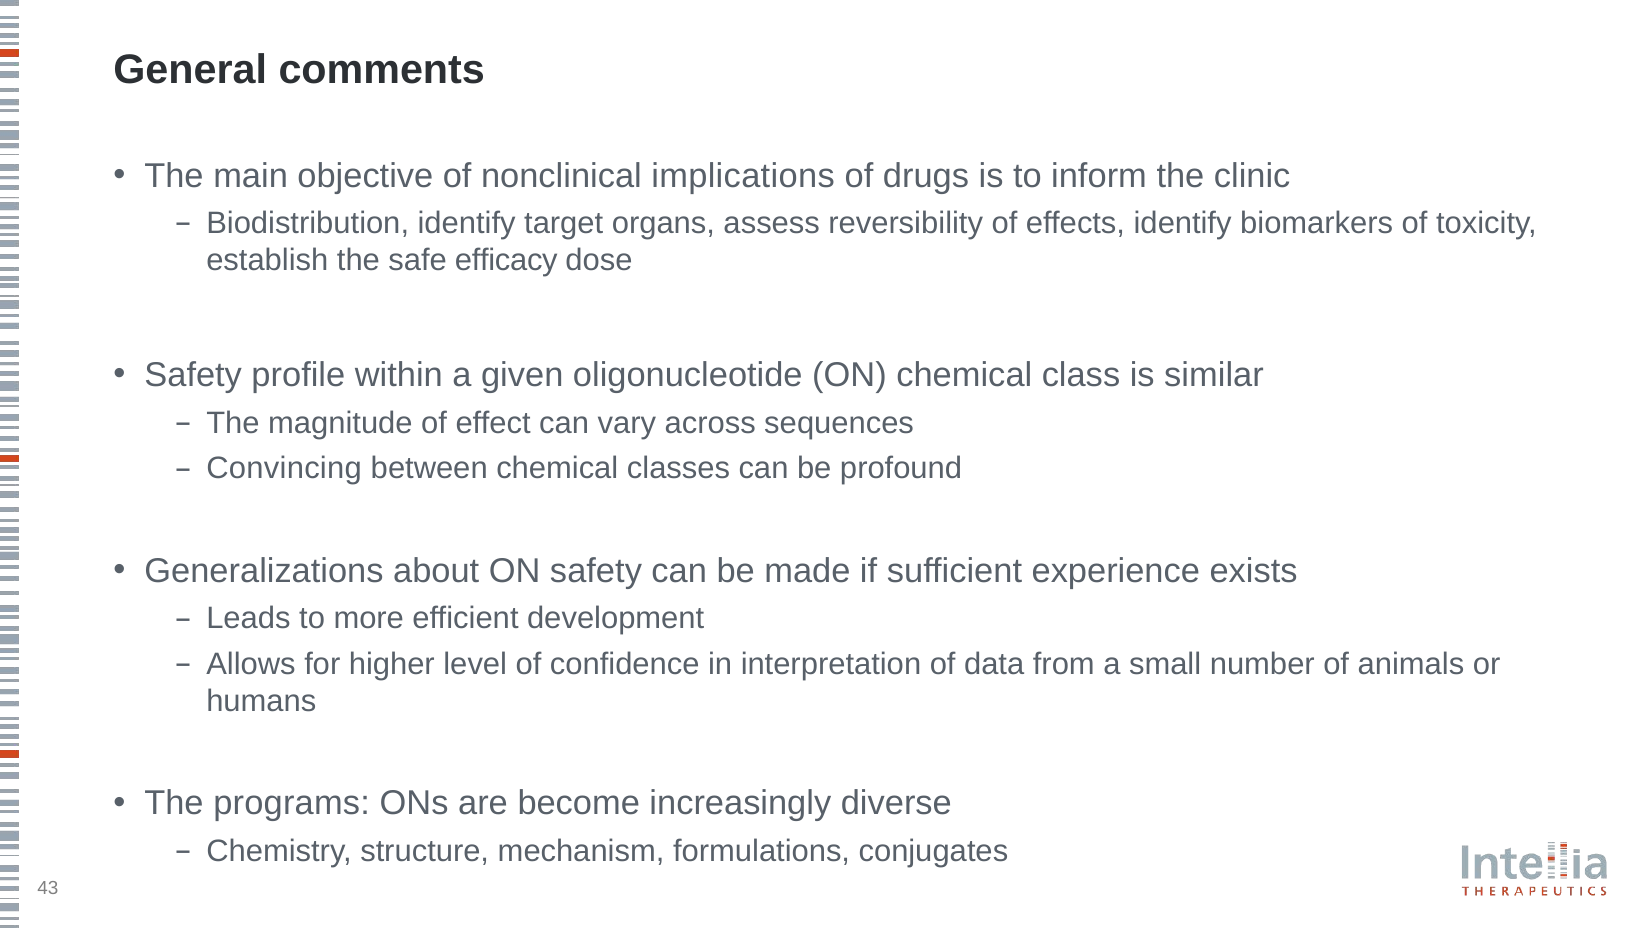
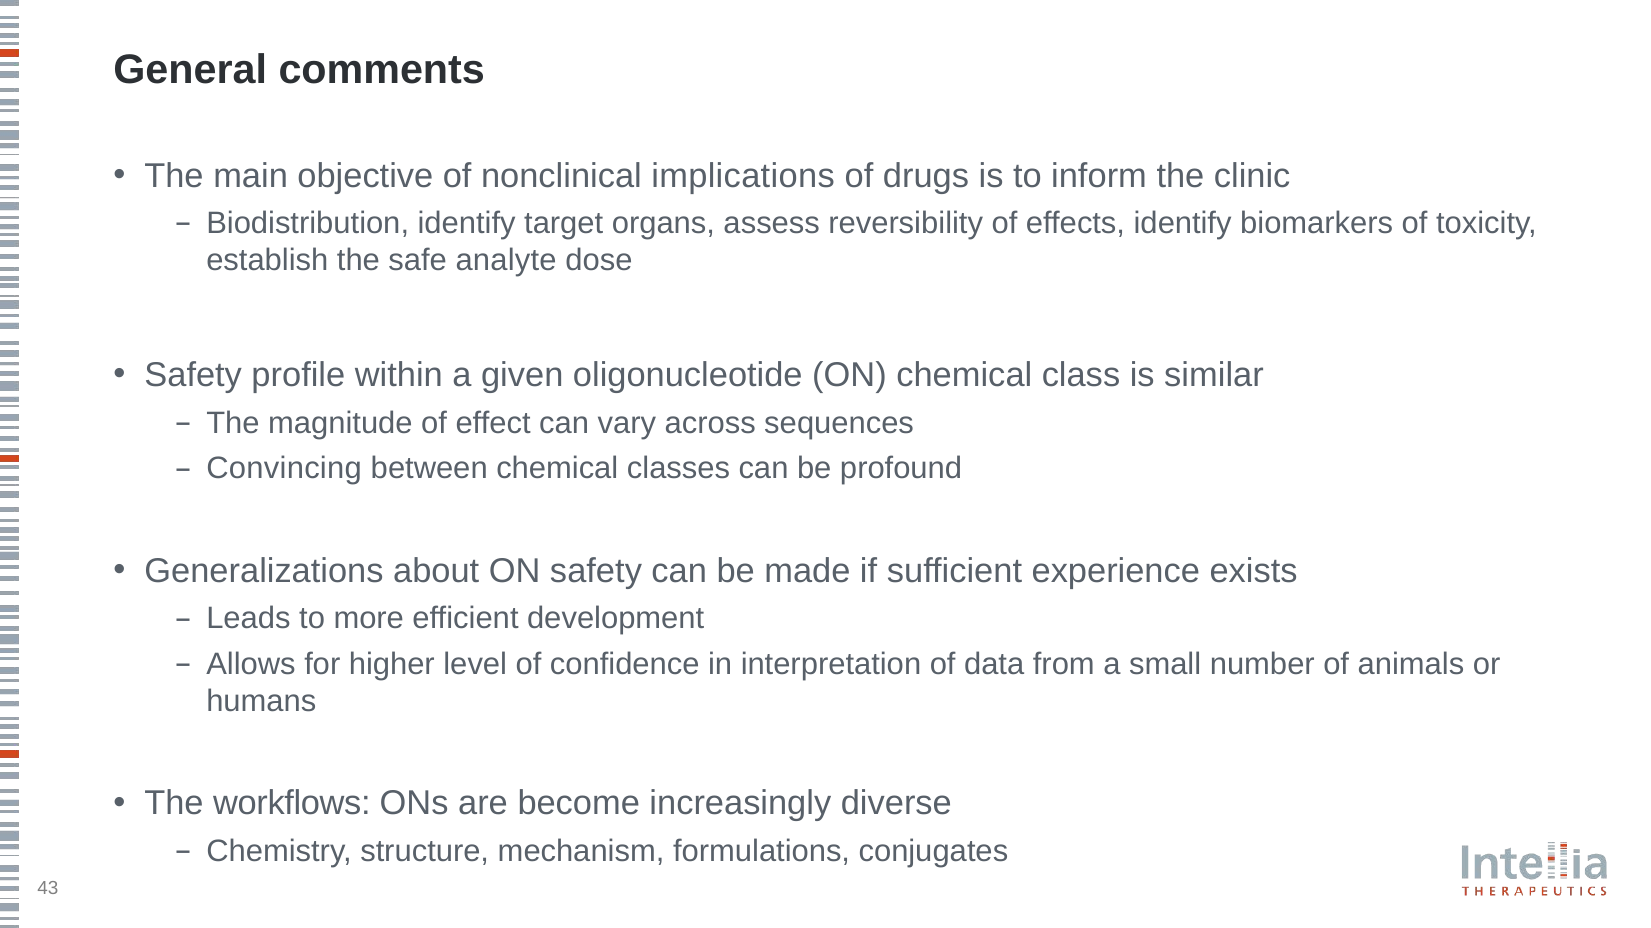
efficacy: efficacy -> analyte
programs: programs -> workflows
